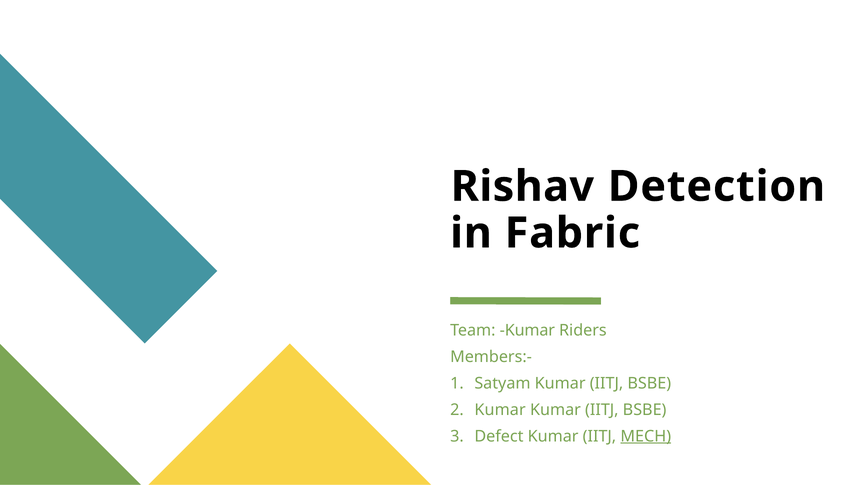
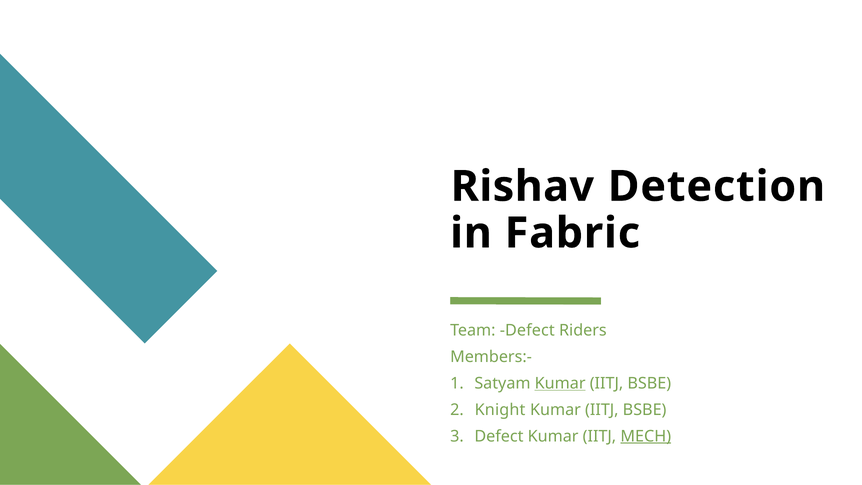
Team Kumar: Kumar -> Defect
Kumar at (560, 383) underline: none -> present
Kumar at (500, 410): Kumar -> Knight
